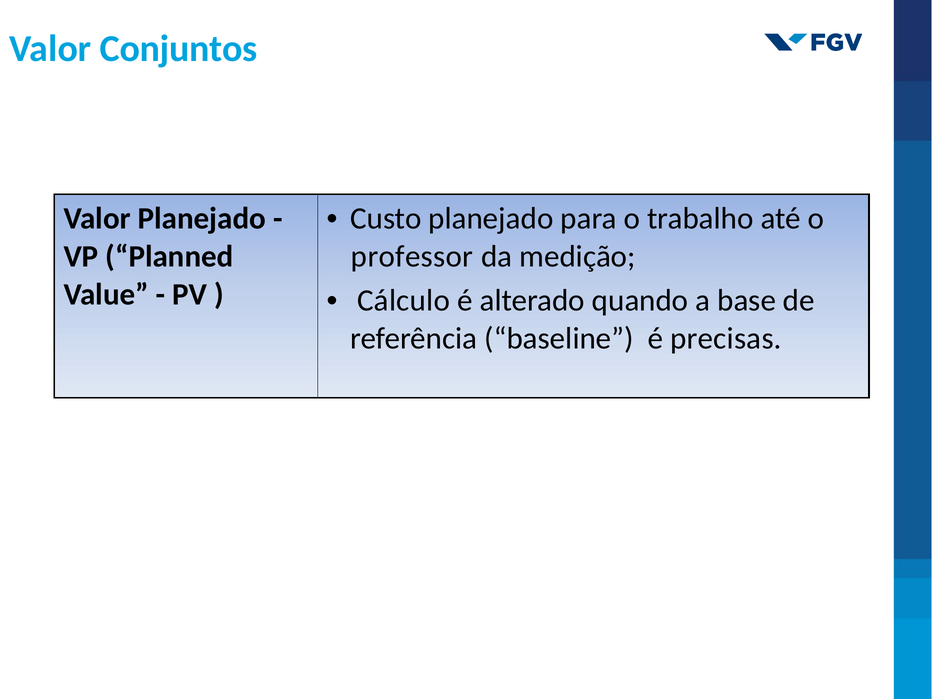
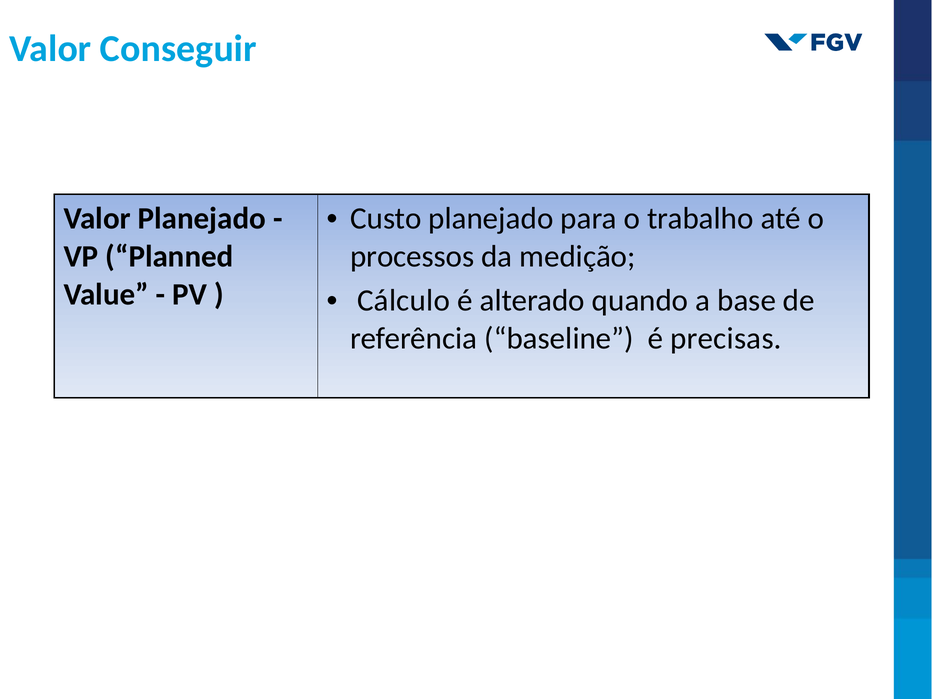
Conjuntos: Conjuntos -> Conseguir
professor: professor -> processos
